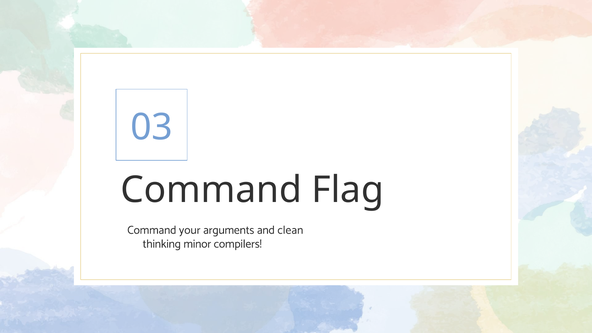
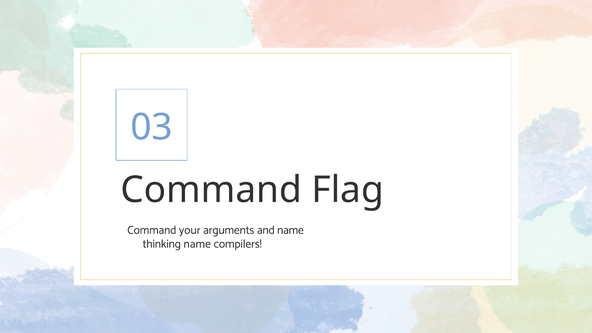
and clean: clean -> name
thinking minor: minor -> name
